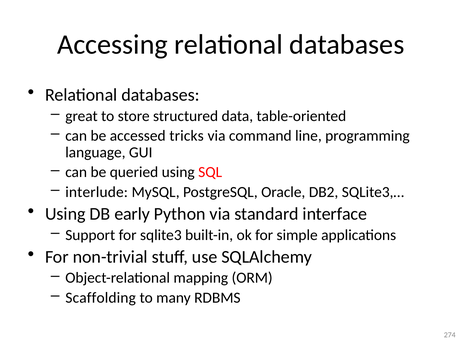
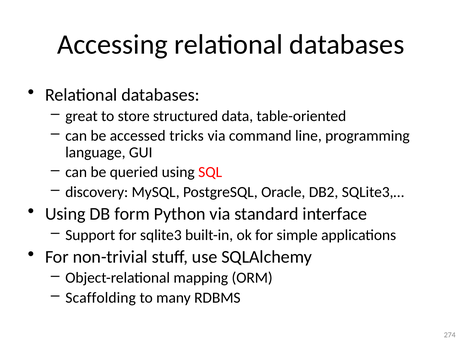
interlude: interlude -> discovery
early: early -> form
